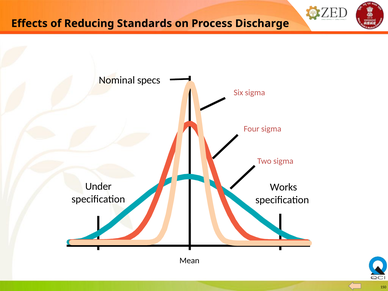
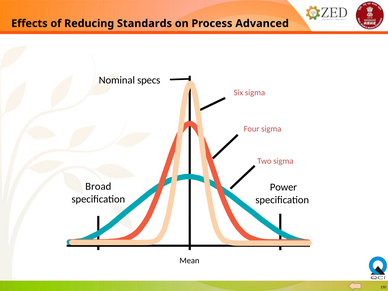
Discharge: Discharge -> Advanced
Under: Under -> Broad
Works: Works -> Power
